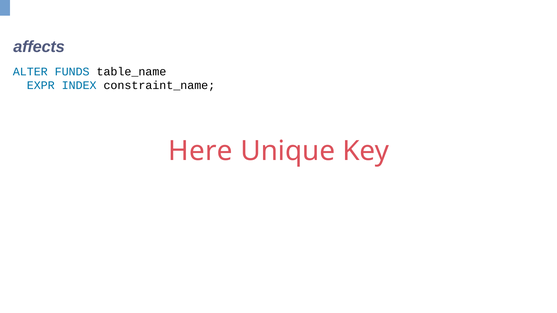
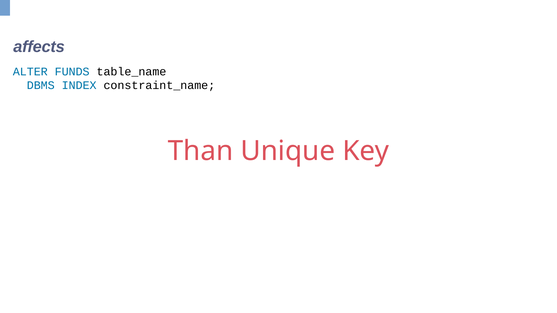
EXPR: EXPR -> DBMS
Here: Here -> Than
